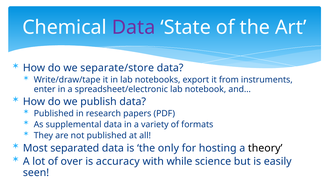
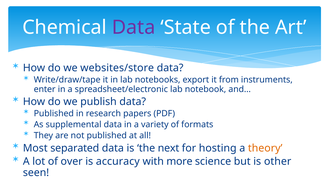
separate/store: separate/store -> websites/store
only: only -> next
theory colour: black -> orange
while: while -> more
easily: easily -> other
